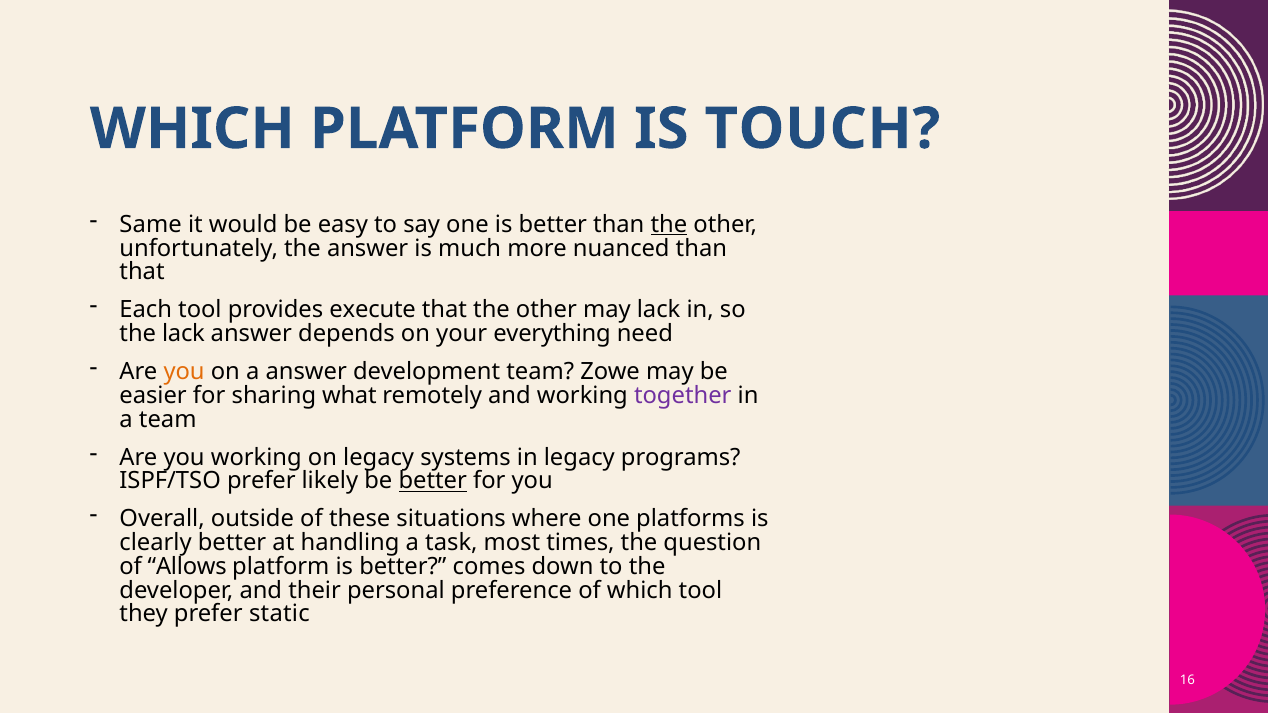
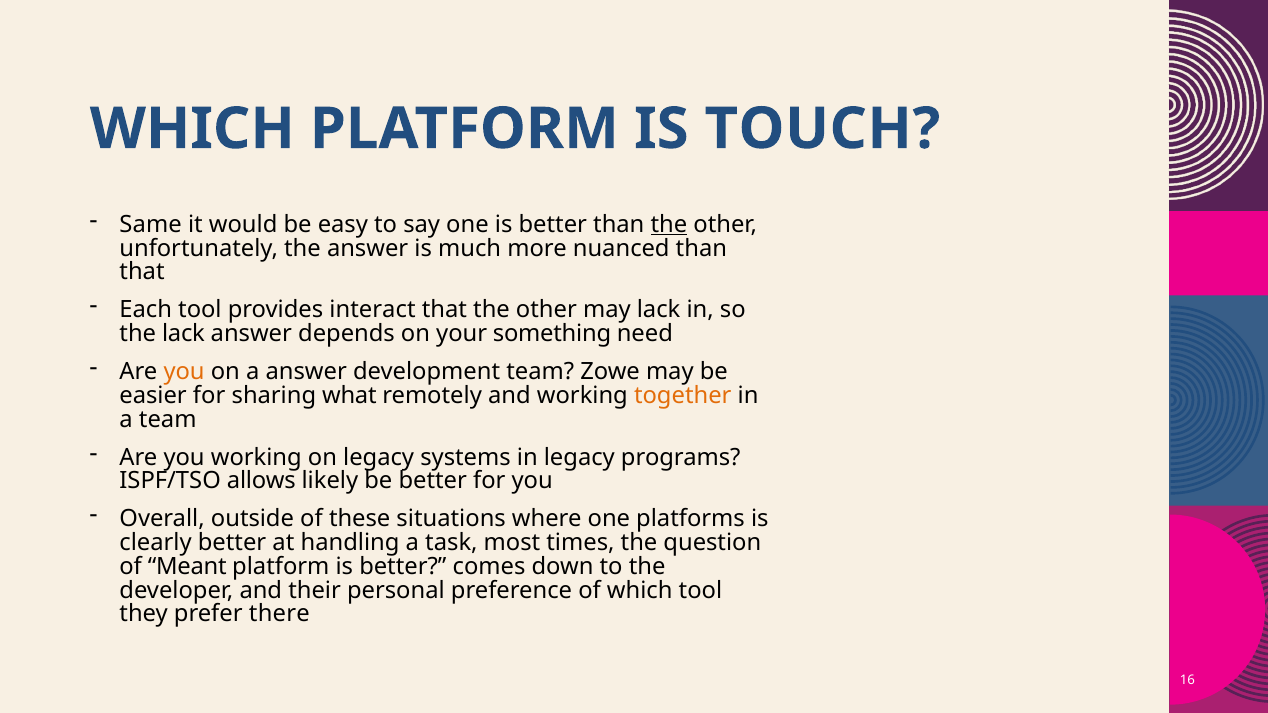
execute: execute -> interact
everything: everything -> something
together colour: purple -> orange
ISPF/TSO prefer: prefer -> allows
better at (433, 481) underline: present -> none
Allows: Allows -> Meant
static: static -> there
